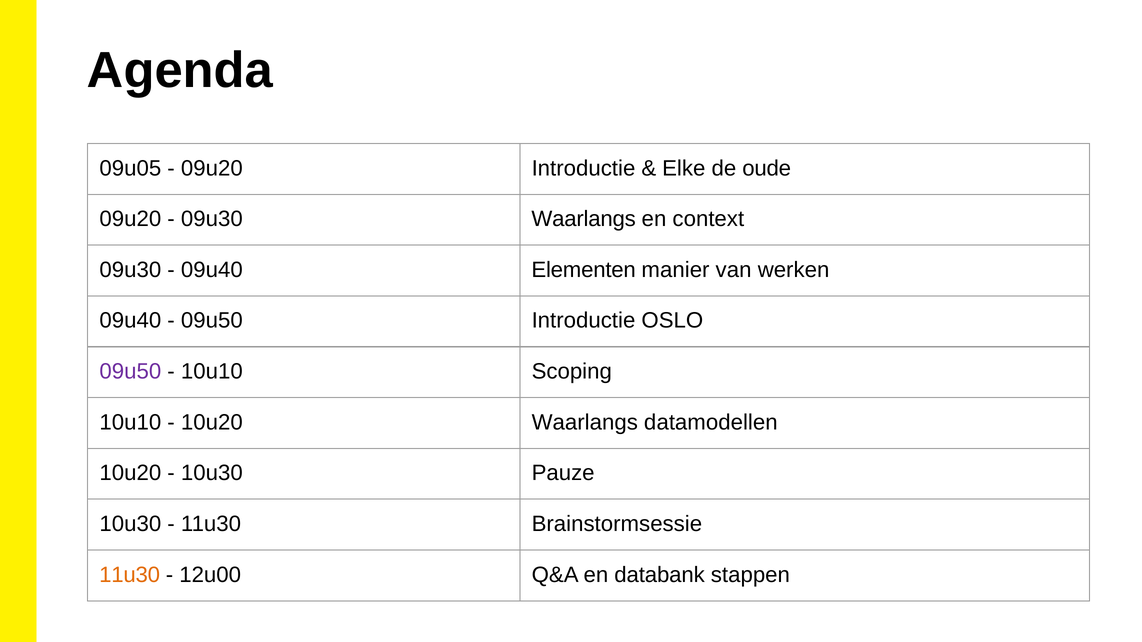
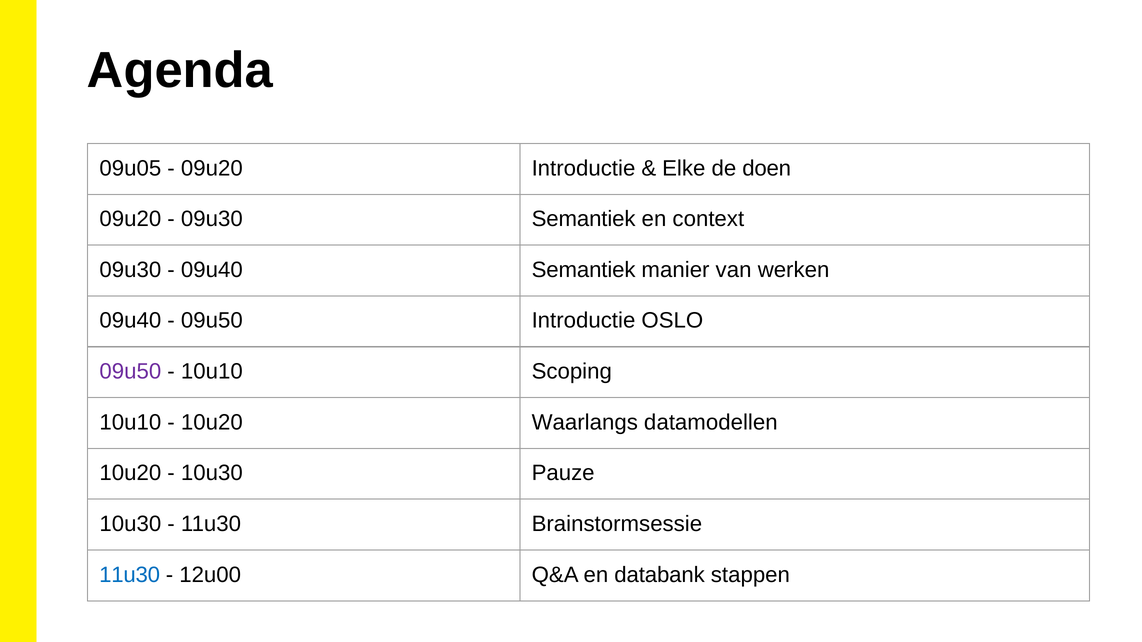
oude: oude -> doen
09u30 Waarlangs: Waarlangs -> Semantiek
09u40 Elementen: Elementen -> Semantiek
11u30 at (130, 575) colour: orange -> blue
